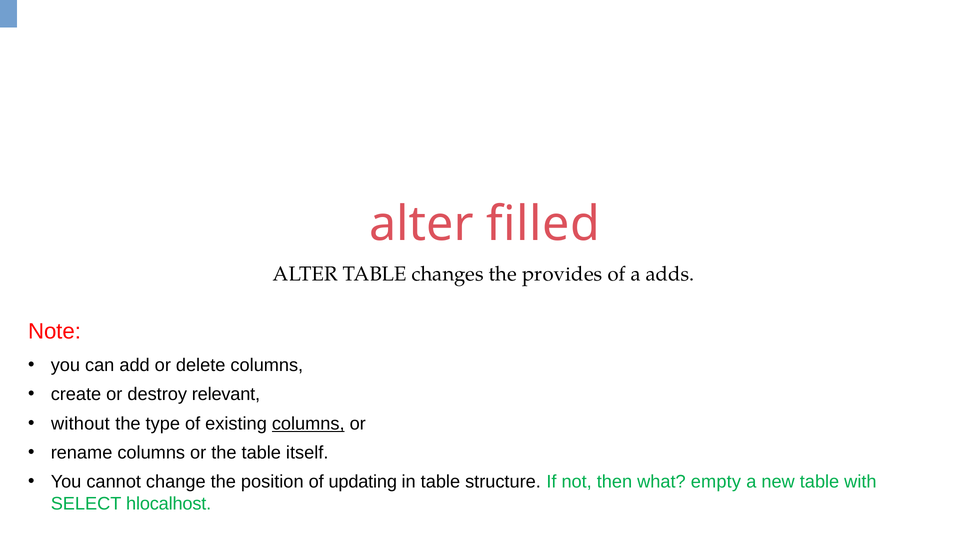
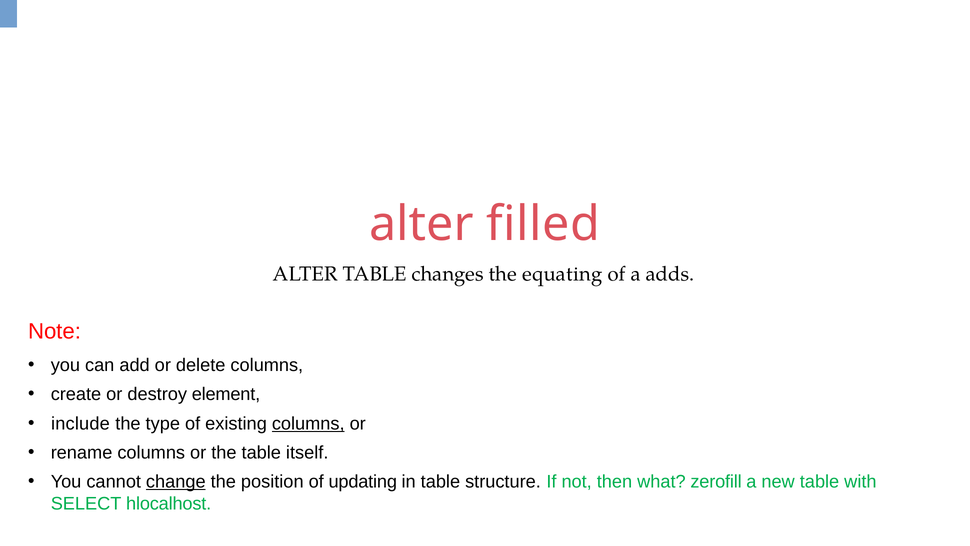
provides: provides -> equating
relevant: relevant -> element
without: without -> include
change underline: none -> present
empty: empty -> zerofill
